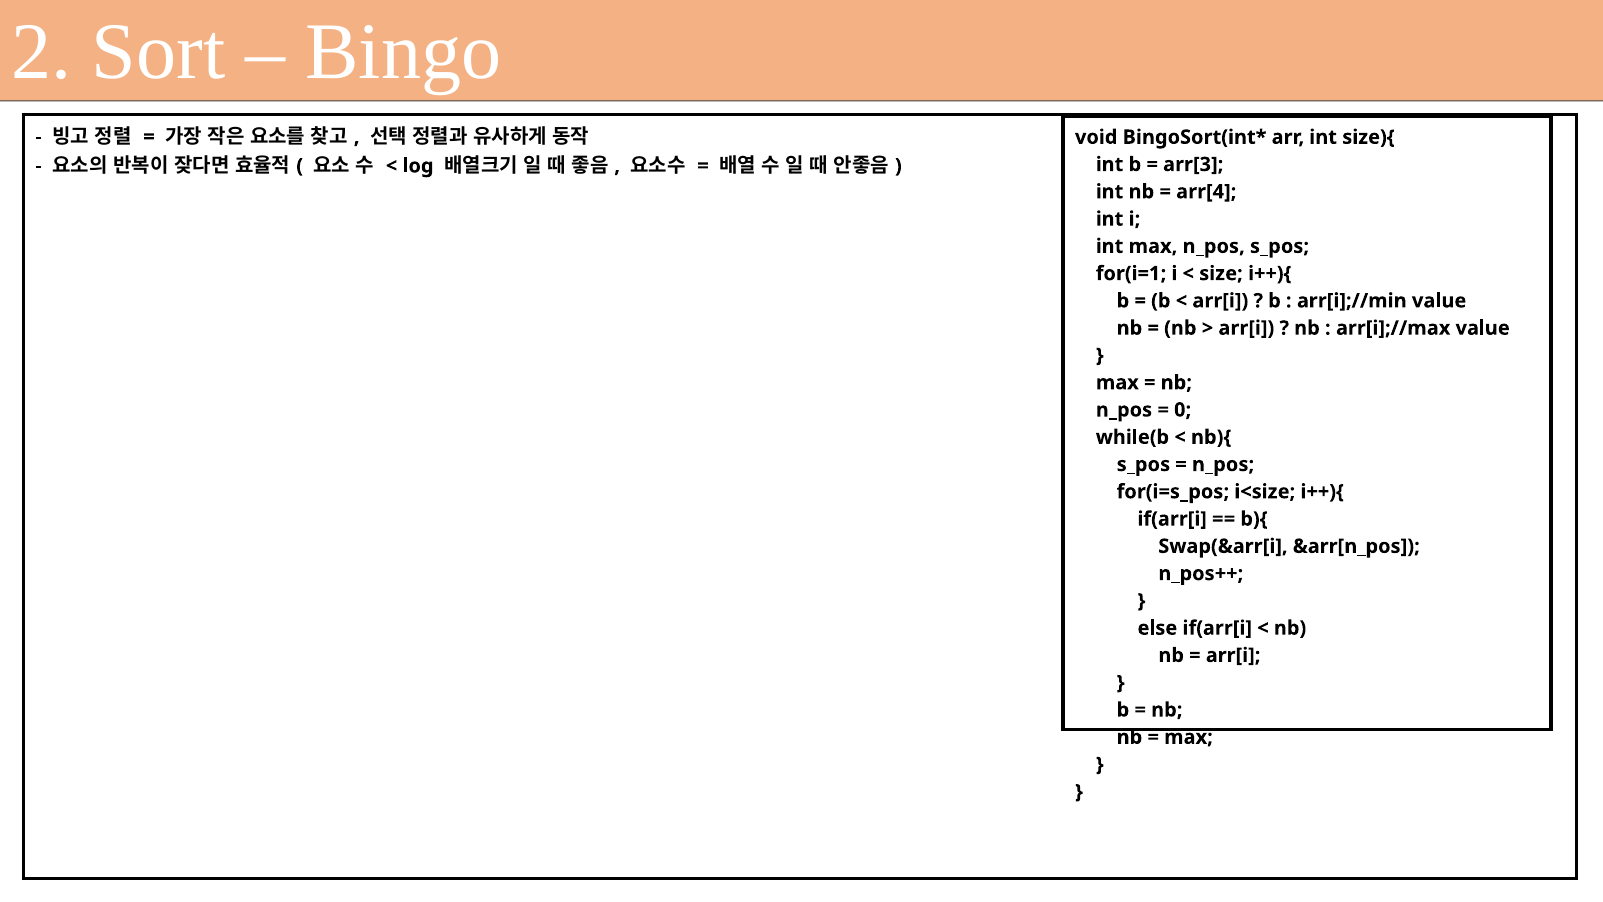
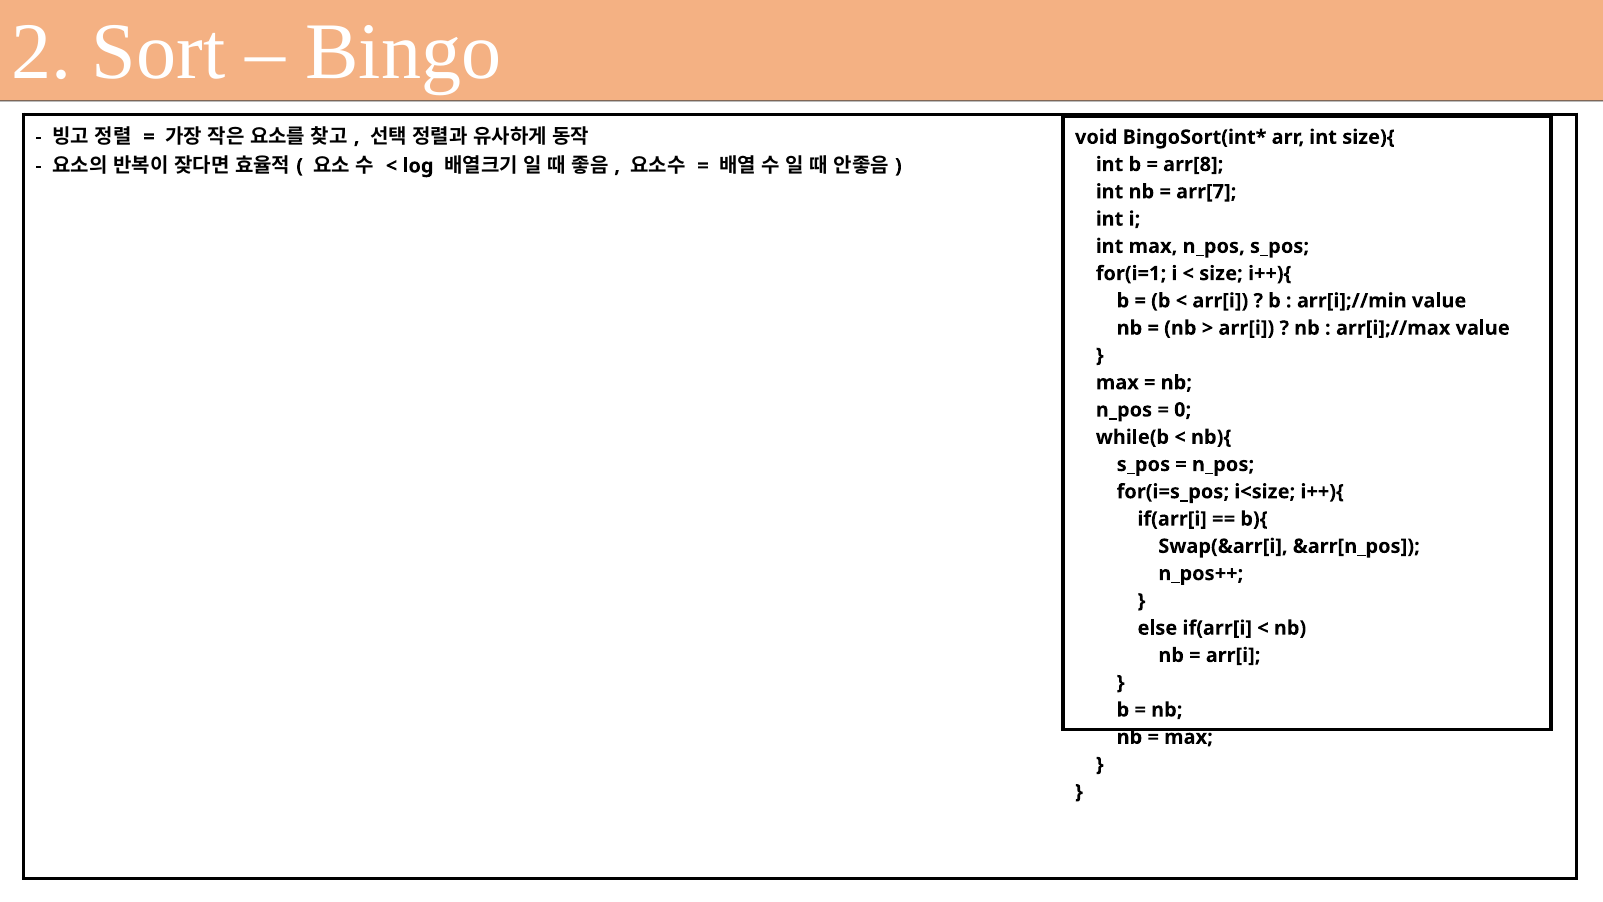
arr[3: arr[3 -> arr[8
arr[4: arr[4 -> arr[7
